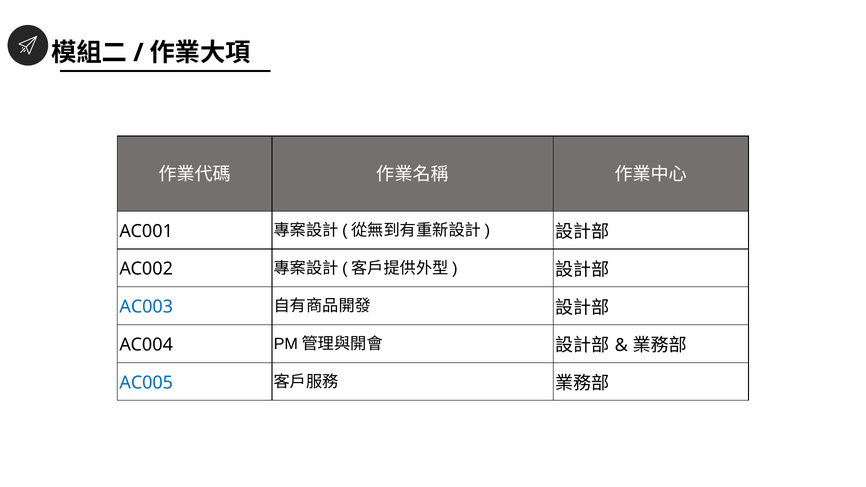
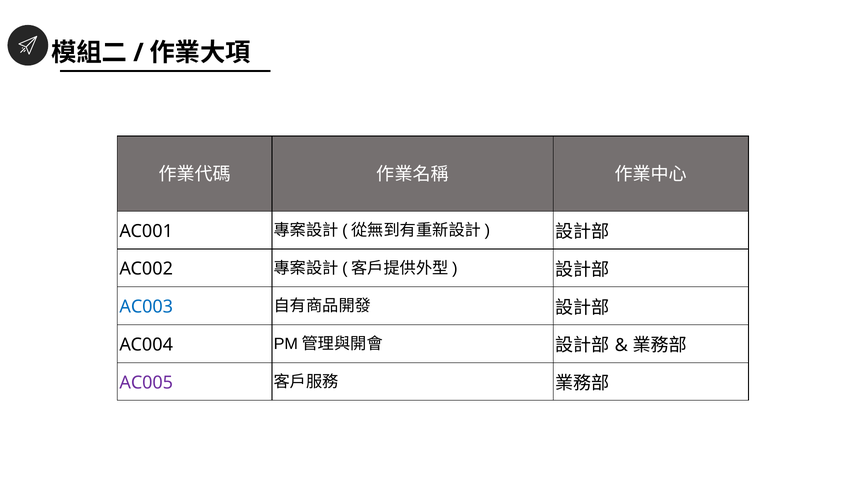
AC005 colour: blue -> purple
